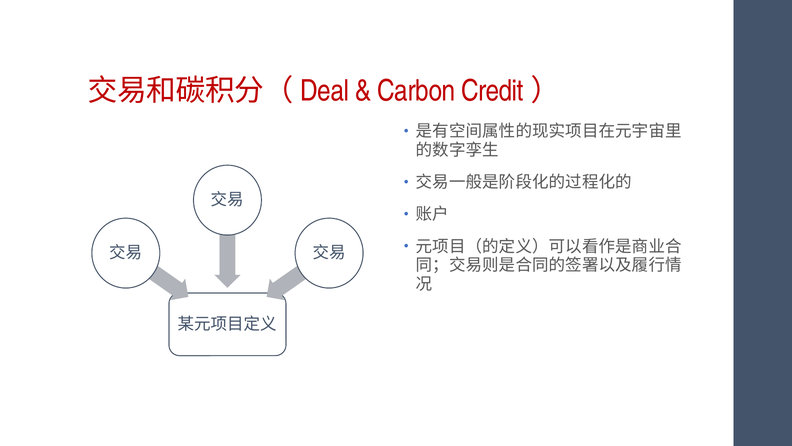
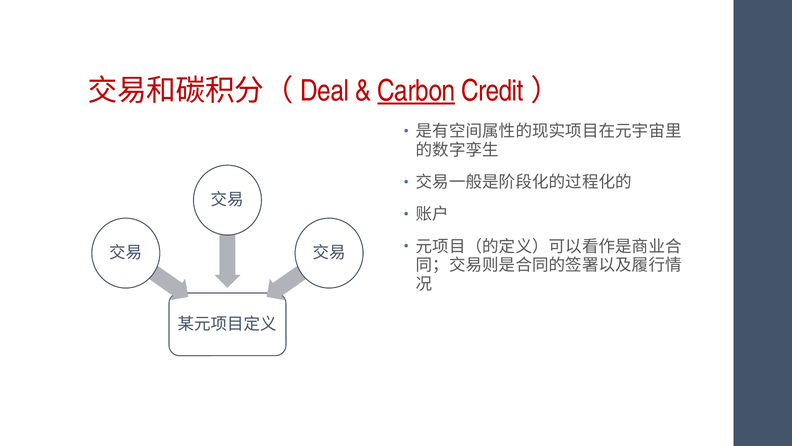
Carbon underline: none -> present
